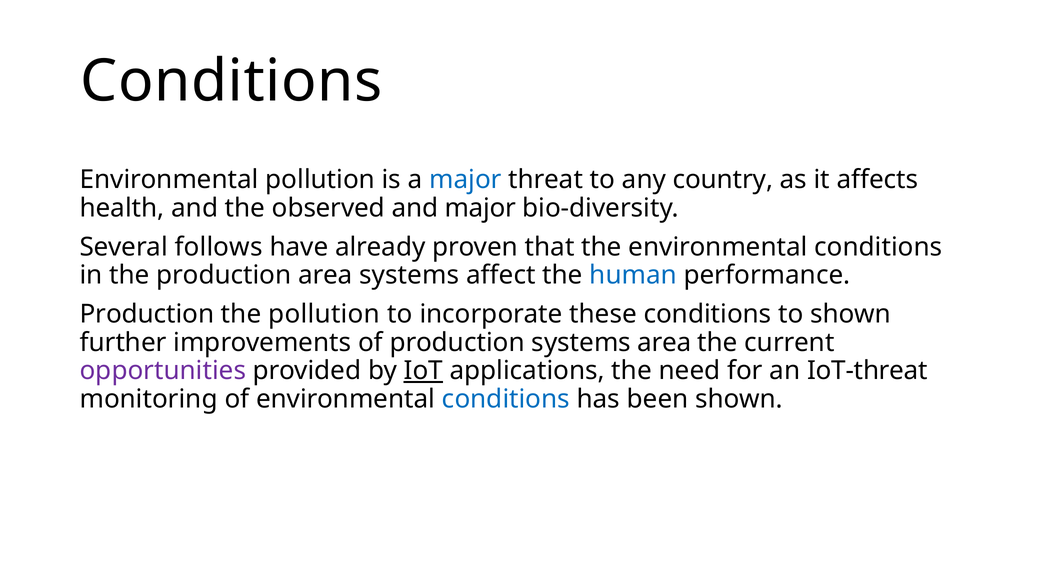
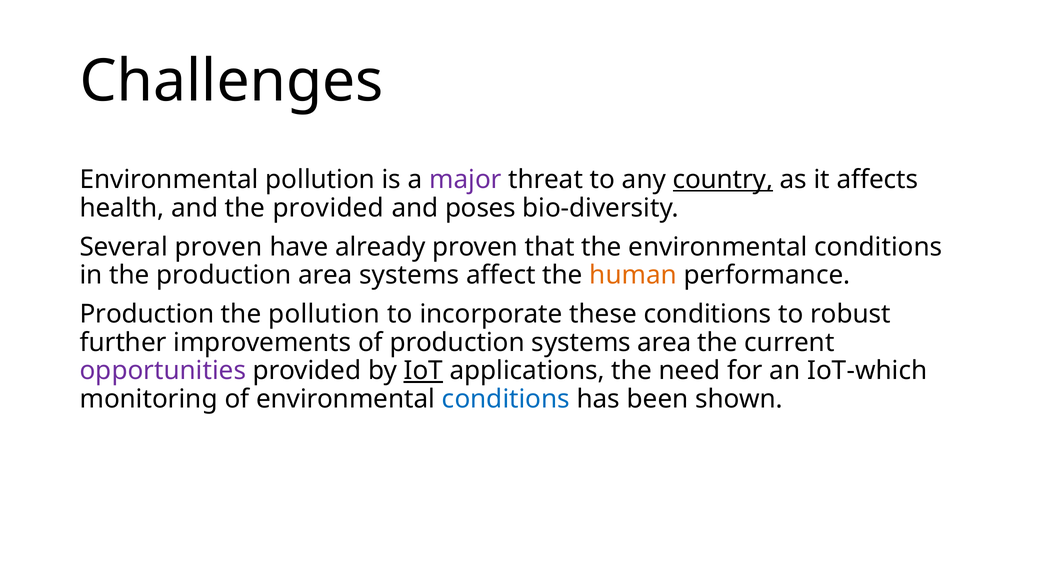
Conditions at (231, 81): Conditions -> Challenges
major at (465, 180) colour: blue -> purple
country underline: none -> present
the observed: observed -> provided
and major: major -> poses
Several follows: follows -> proven
human colour: blue -> orange
to shown: shown -> robust
IoT-threat: IoT-threat -> IoT-which
